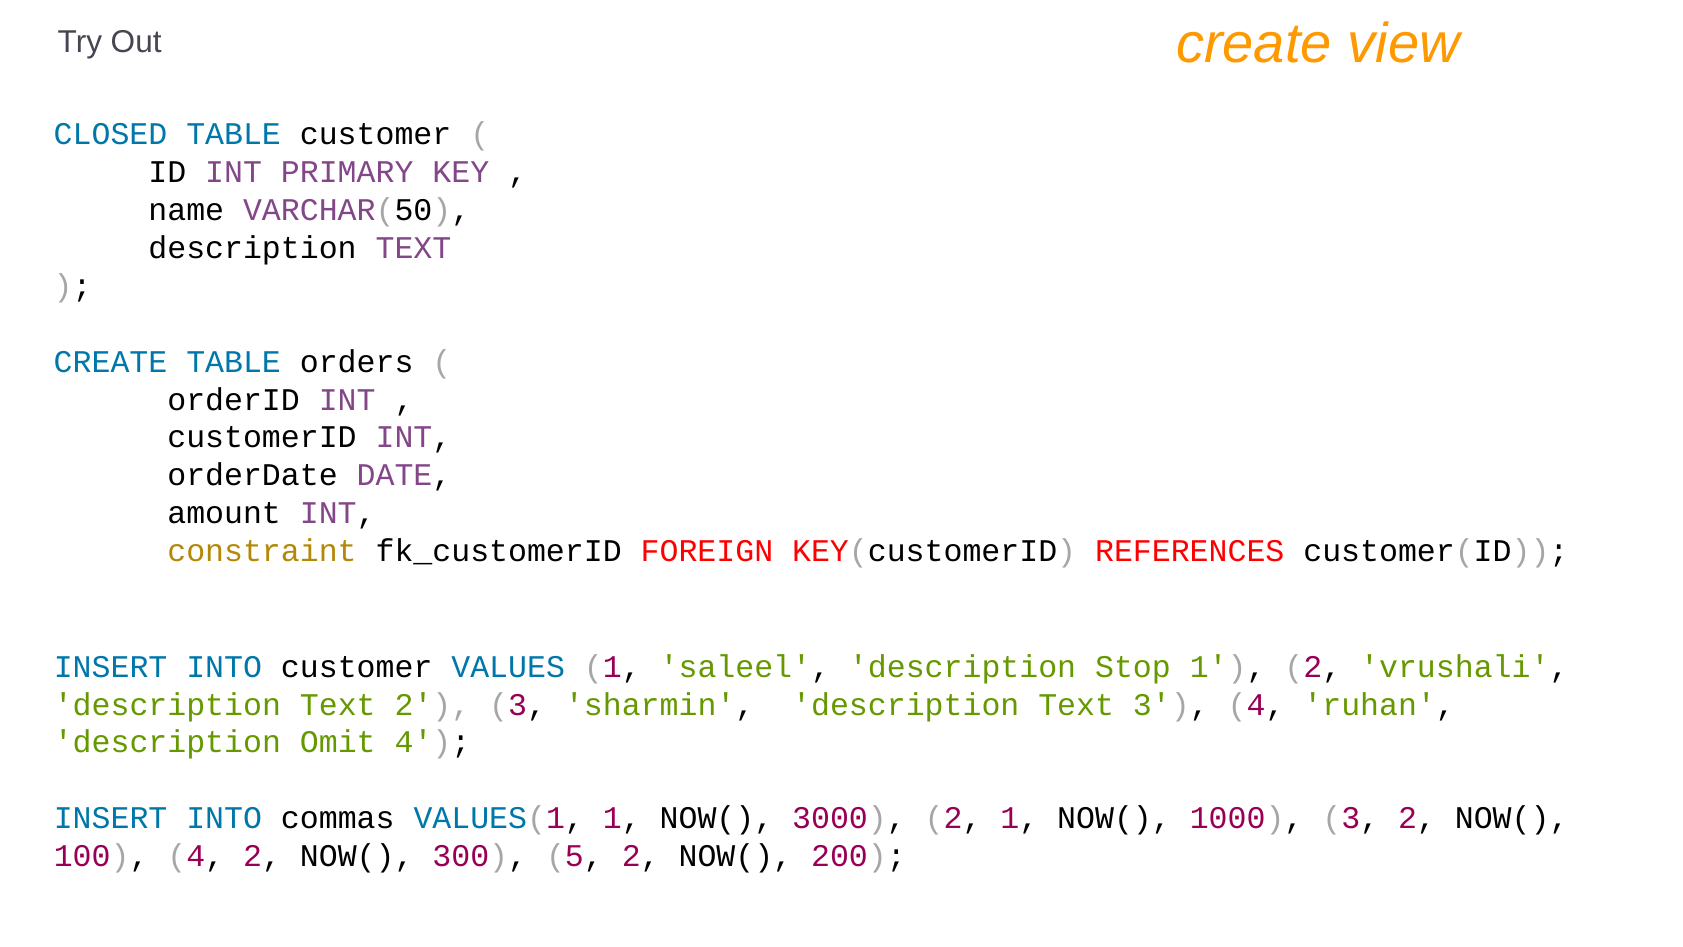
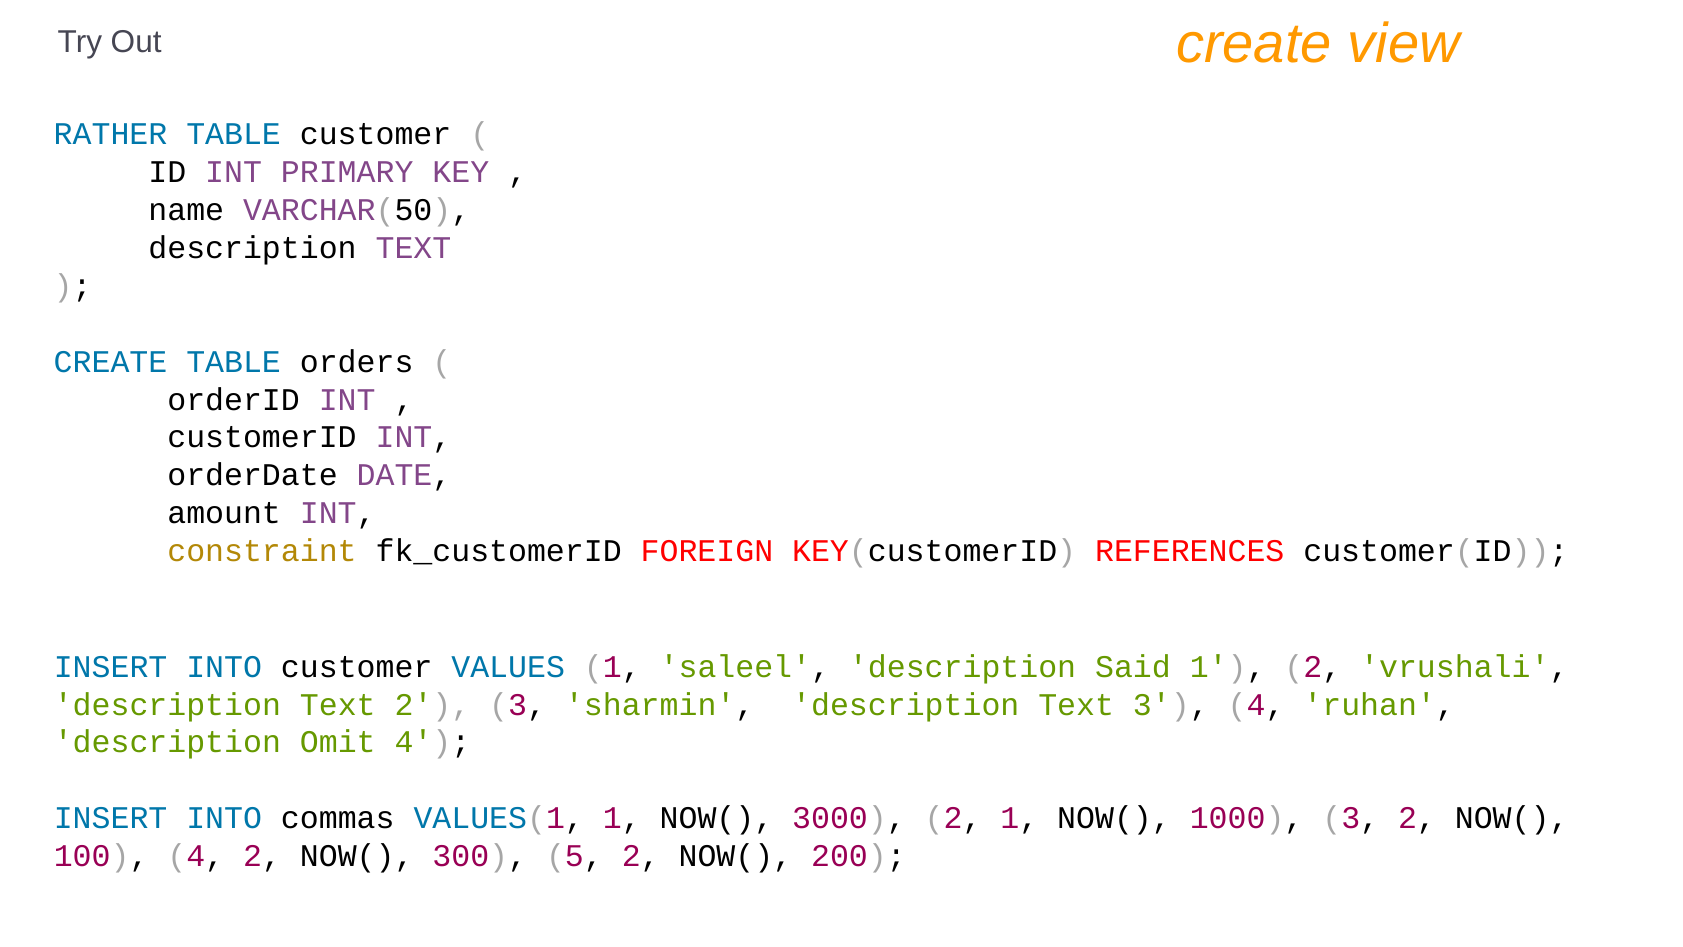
CLOSED: CLOSED -> RATHER
Stop: Stop -> Said
